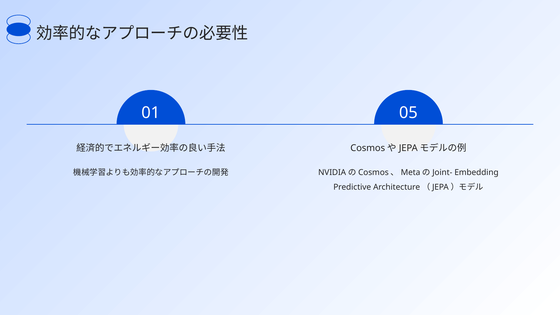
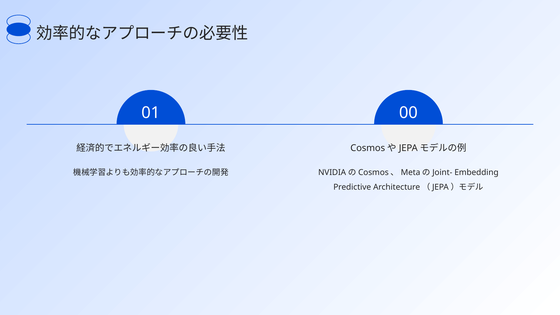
05: 05 -> 00
